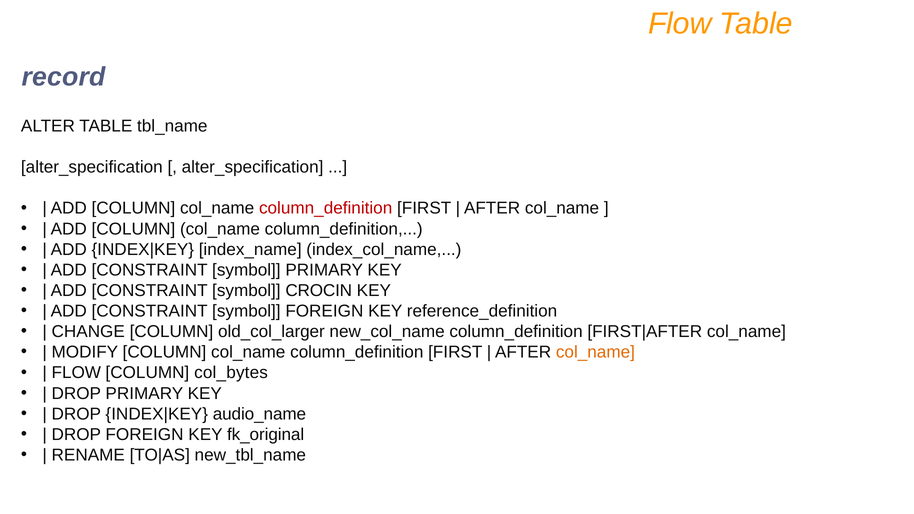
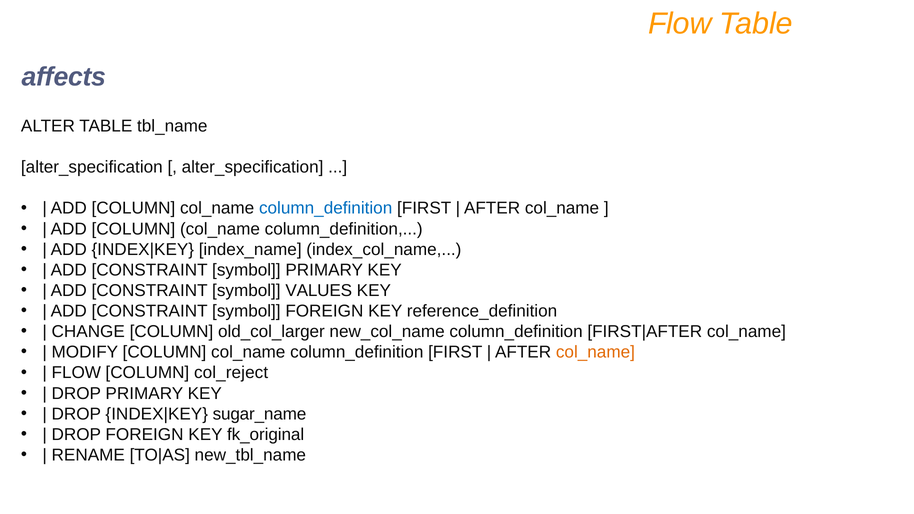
record: record -> affects
column_definition at (326, 208) colour: red -> blue
CROCIN: CROCIN -> VALUES
col_bytes: col_bytes -> col_reject
audio_name: audio_name -> sugar_name
